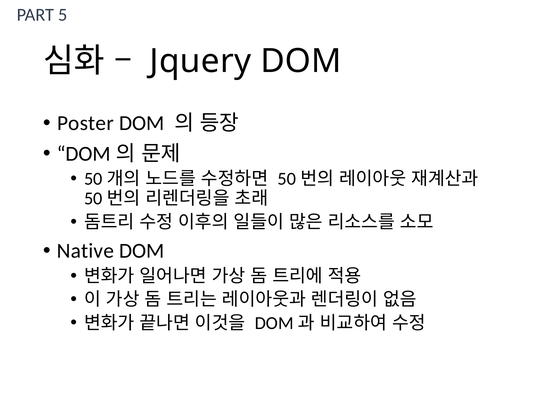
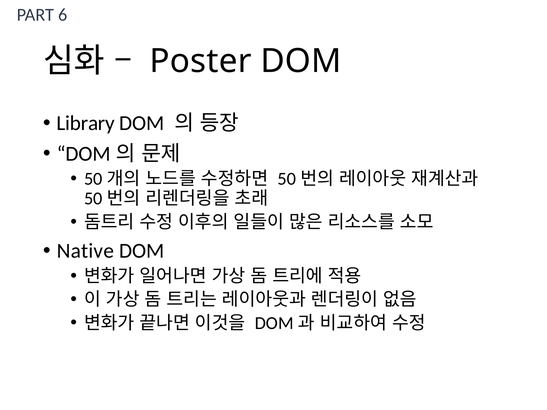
5: 5 -> 6
Jquery: Jquery -> Poster
Poster: Poster -> Library
